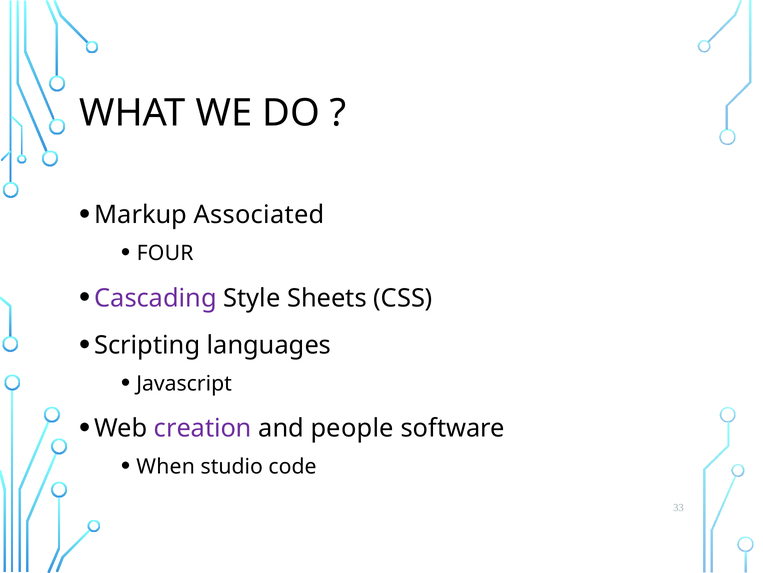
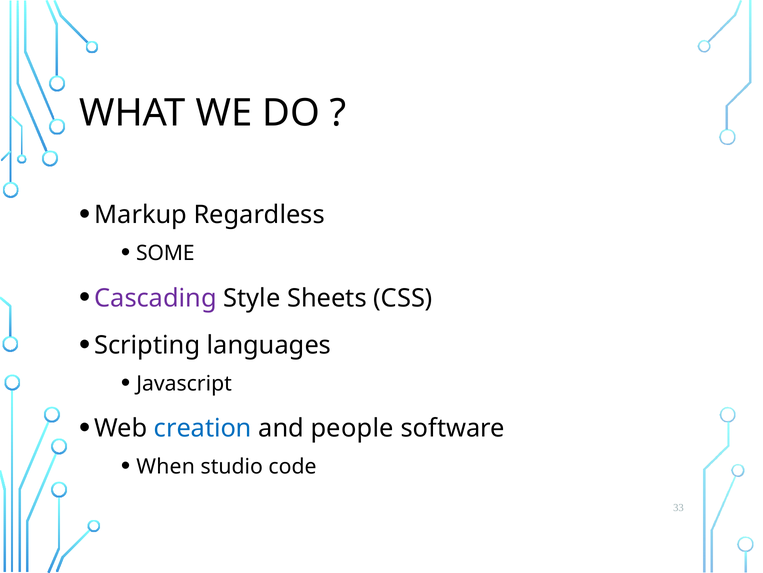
Associated: Associated -> Regardless
FOUR: FOUR -> SOME
creation colour: purple -> blue
